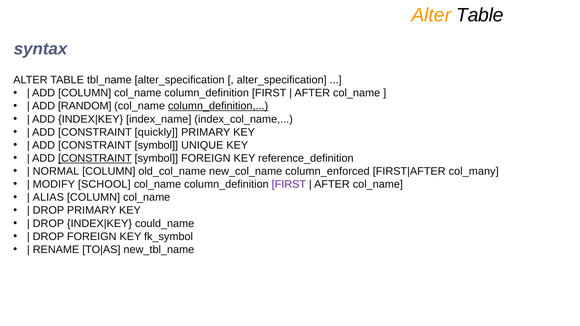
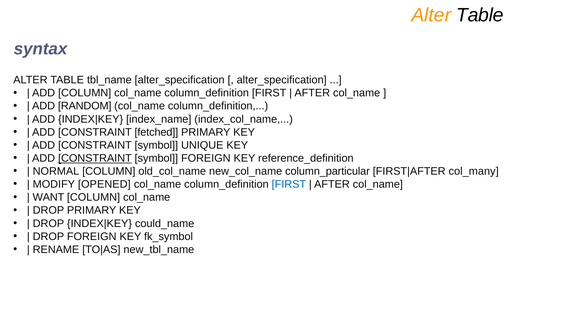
column_definition at (218, 106) underline: present -> none
quickly: quickly -> fetched
column_enforced: column_enforced -> column_particular
SCHOOL: SCHOOL -> OPENED
FIRST at (289, 184) colour: purple -> blue
ALIAS: ALIAS -> WANT
